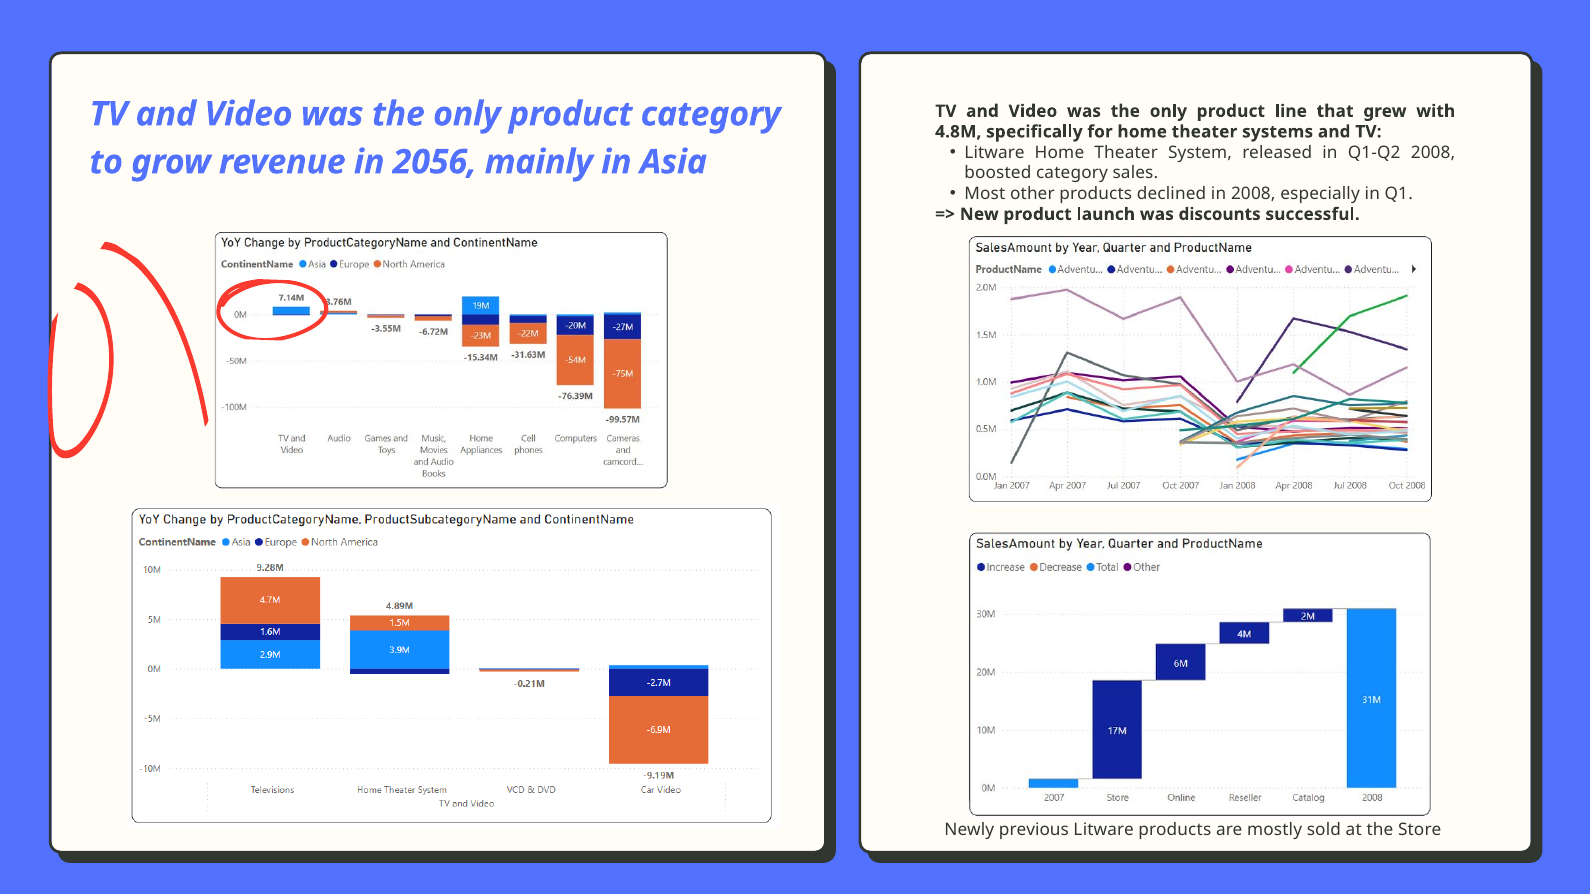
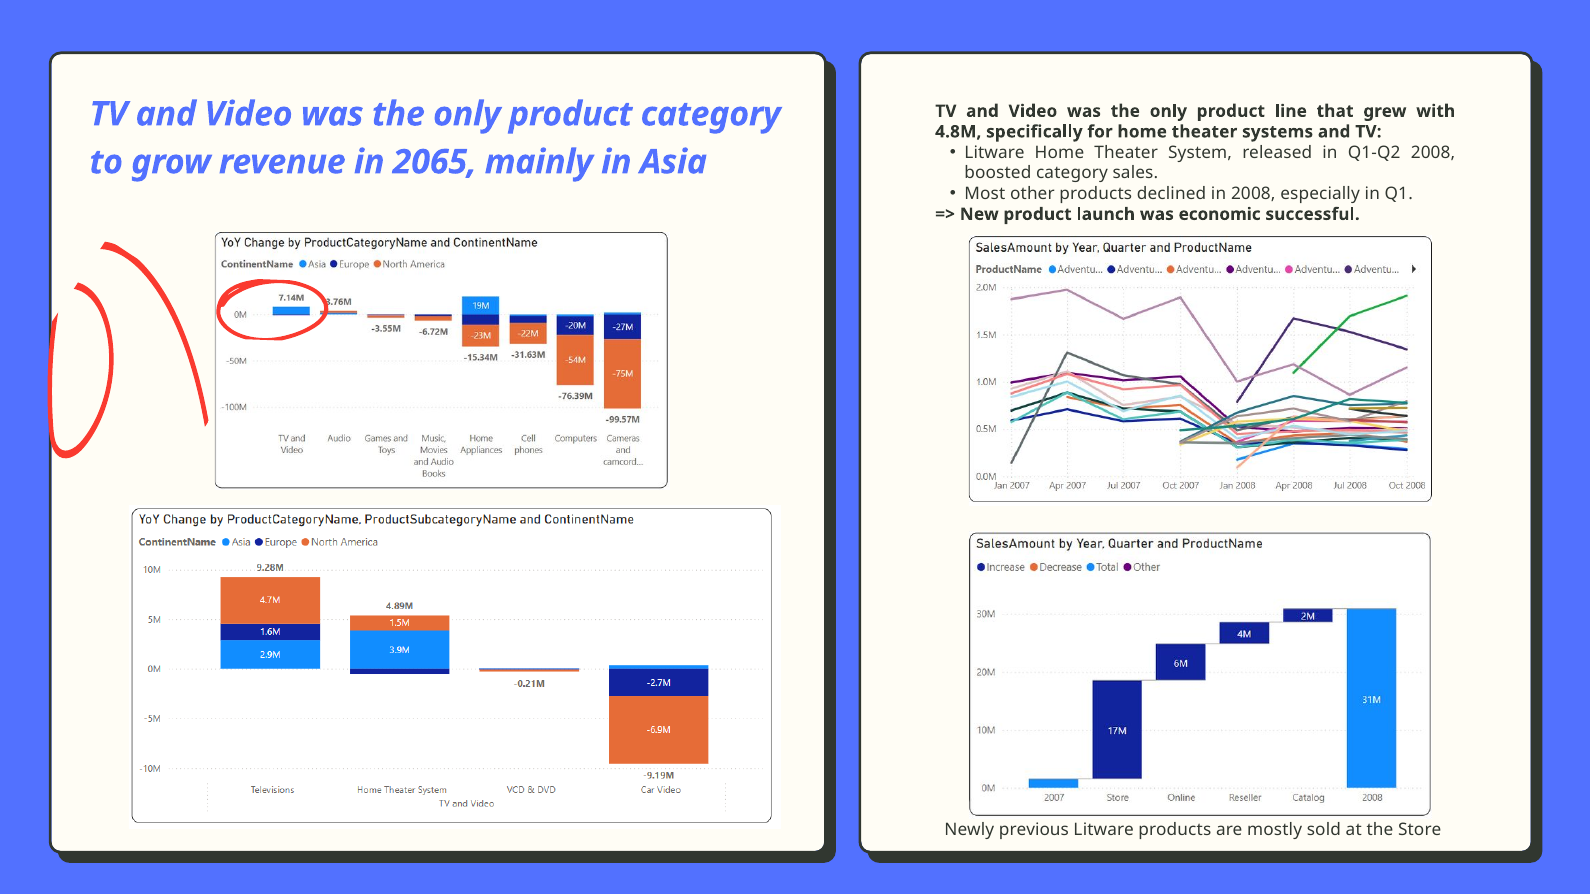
2056: 2056 -> 2065
discounts: discounts -> economic
